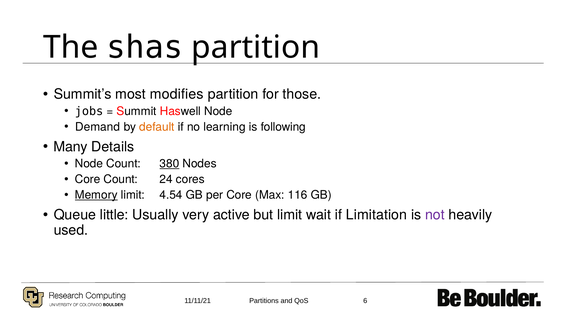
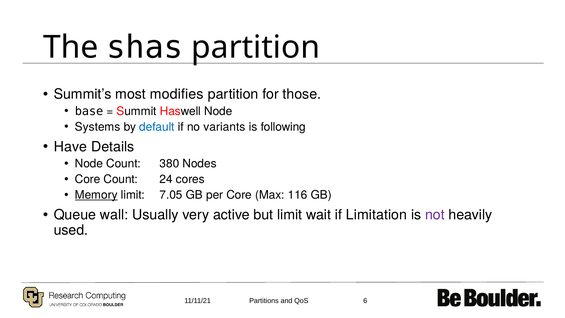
jobs: jobs -> base
Demand: Demand -> Systems
default colour: orange -> blue
learning: learning -> variants
Many: Many -> Have
380 underline: present -> none
4.54: 4.54 -> 7.05
little: little -> wall
